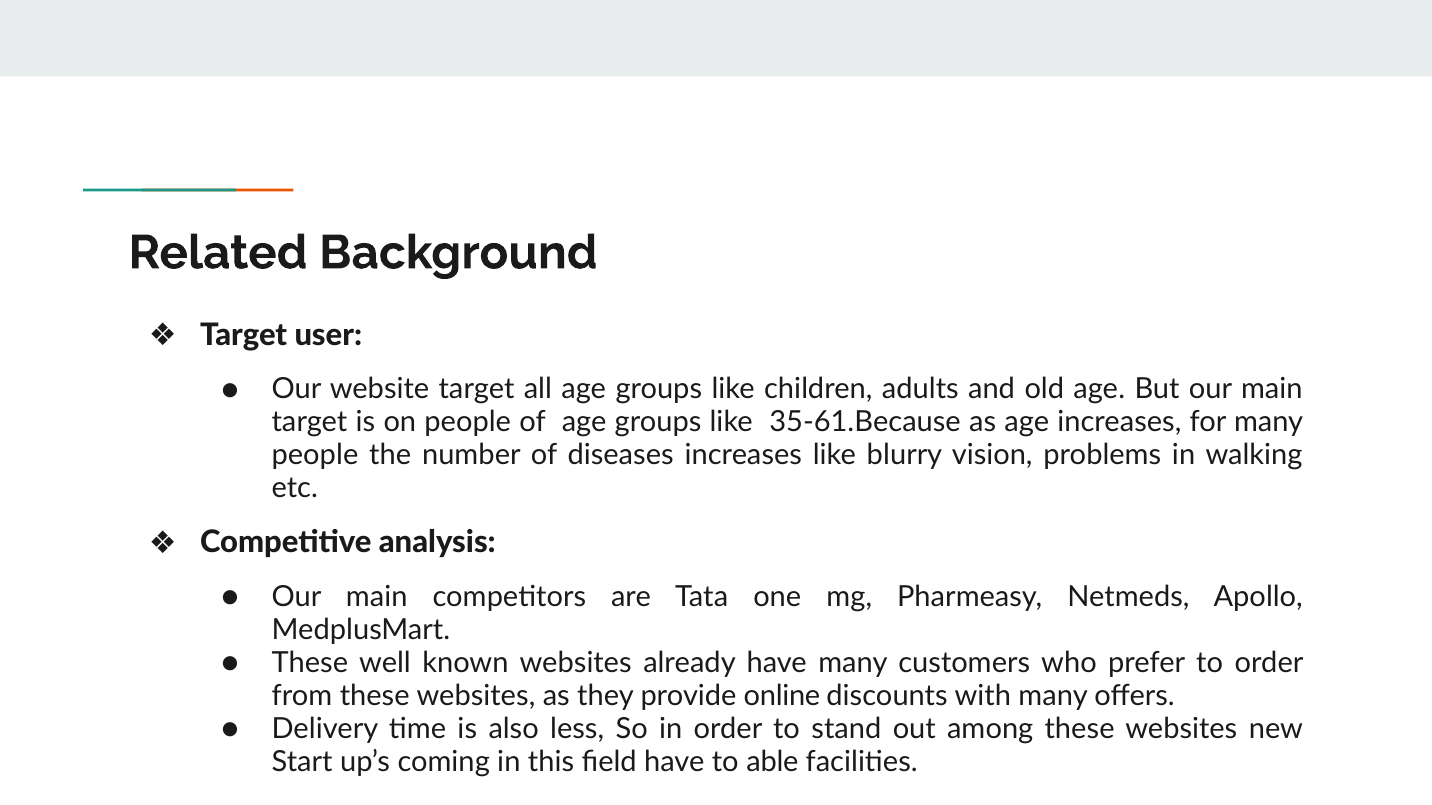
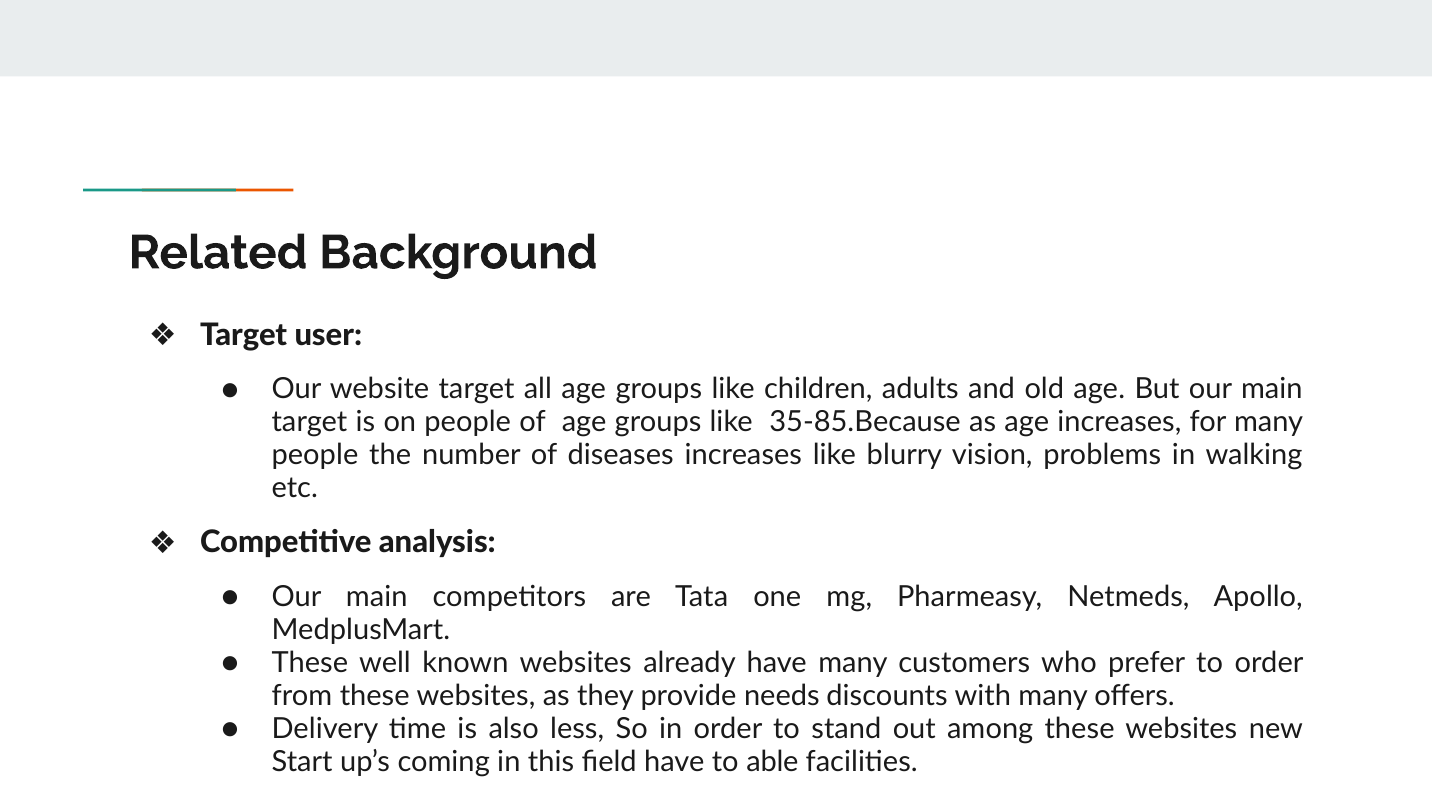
35-61.Because: 35-61.Because -> 35-85.Because
online: online -> needs
